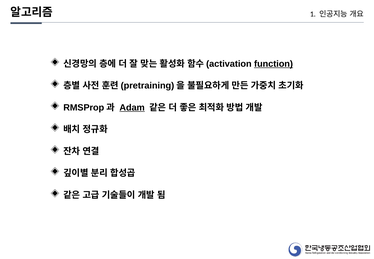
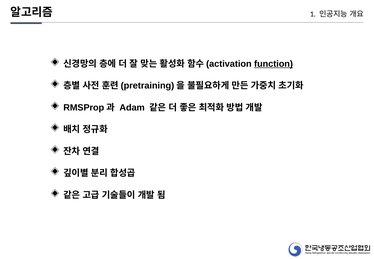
Adam underline: present -> none
